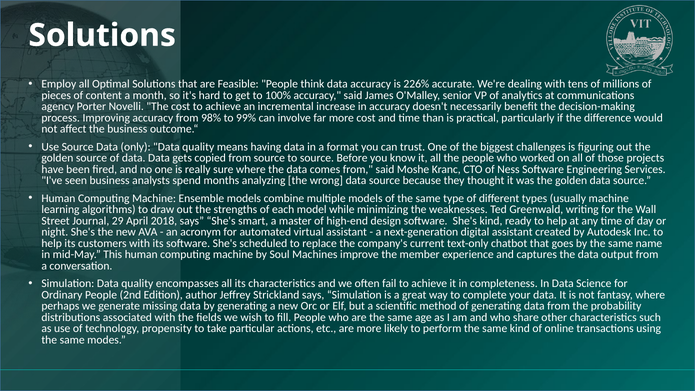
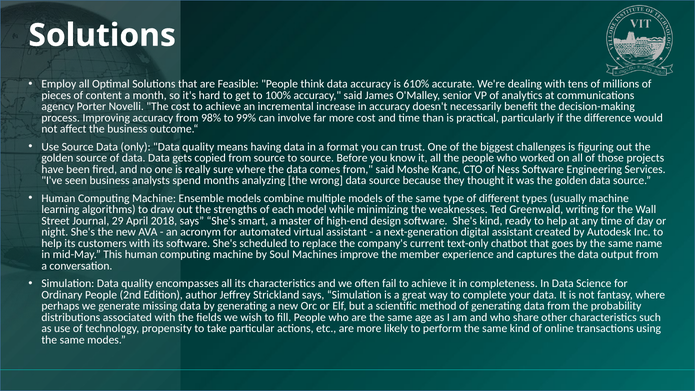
226%: 226% -> 610%
